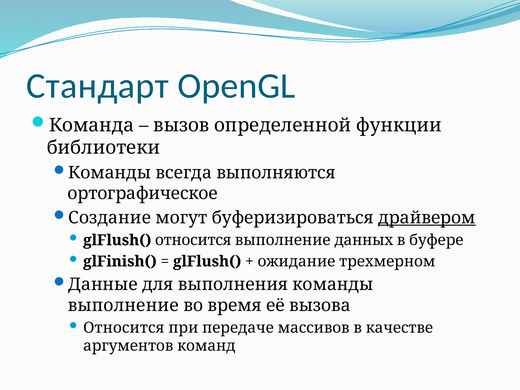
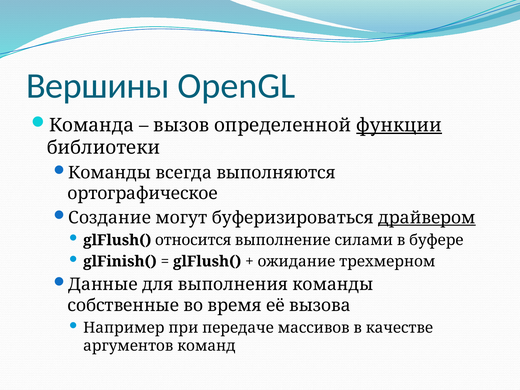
Стандарт: Стандарт -> Вершины
функции underline: none -> present
данных: данных -> силами
выполнение at (123, 305): выполнение -> собственные
Относится at (124, 328): Относится -> Например
